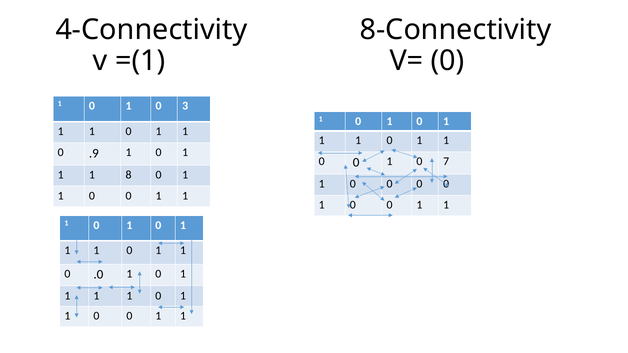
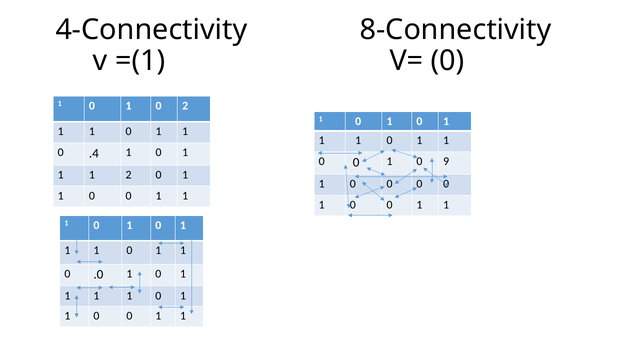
0 3: 3 -> 2
.9: .9 -> .4
7: 7 -> 9
1 8: 8 -> 2
